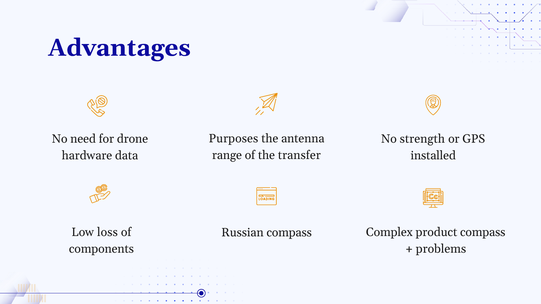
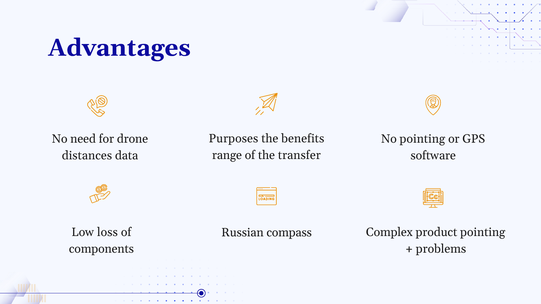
antenna: antenna -> benefits
No strength: strength -> pointing
hardware: hardware -> distances
installed: installed -> software
product compass: compass -> pointing
